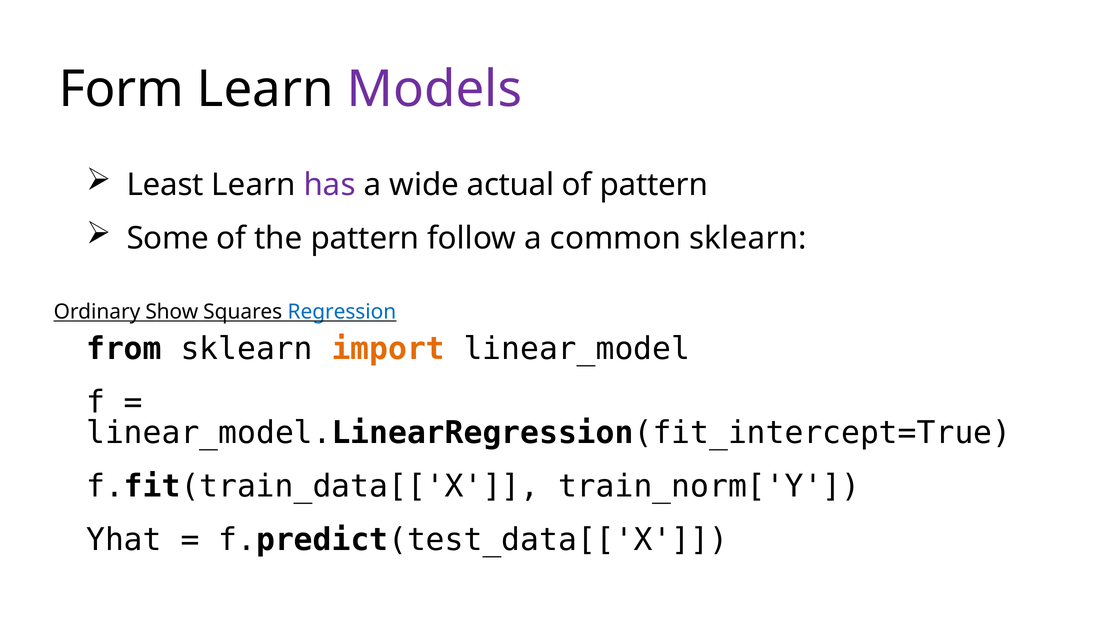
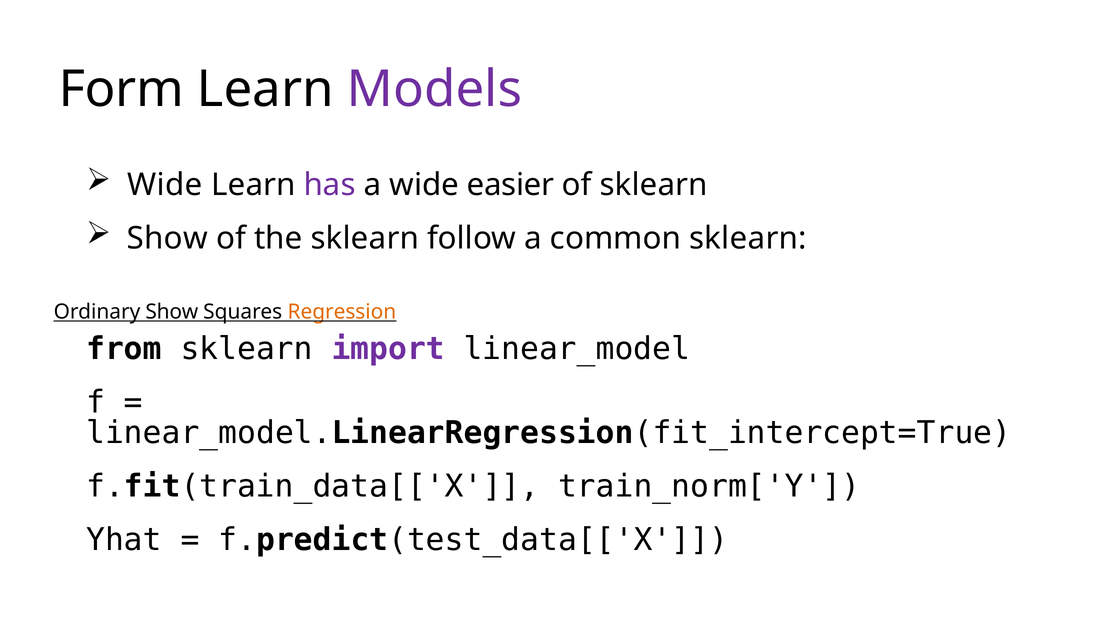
Least at (165, 185): Least -> Wide
actual: actual -> easier
of pattern: pattern -> sklearn
Some at (168, 239): Some -> Show
the pattern: pattern -> sklearn
Regression colour: blue -> orange
import colour: orange -> purple
